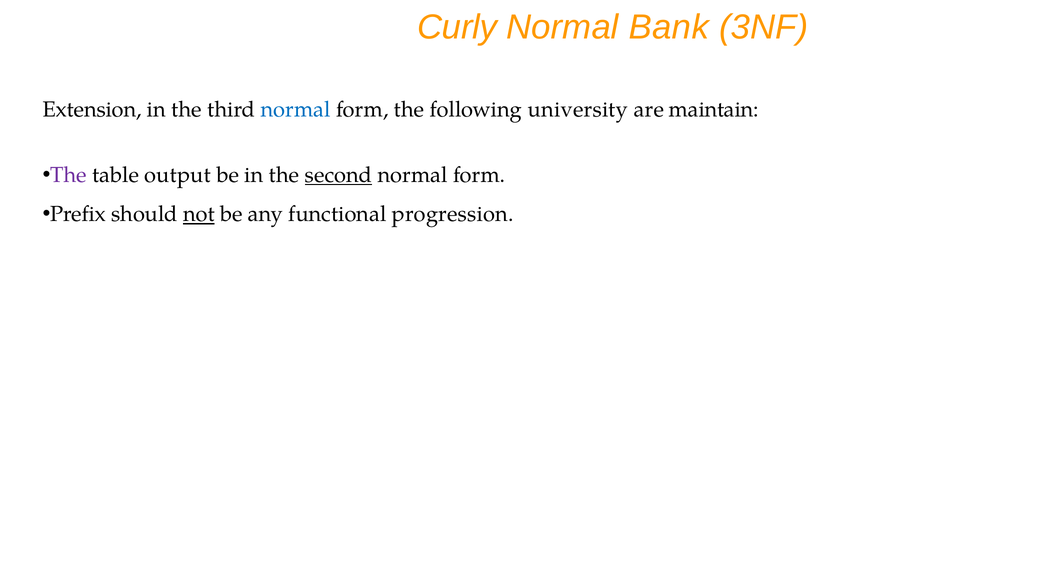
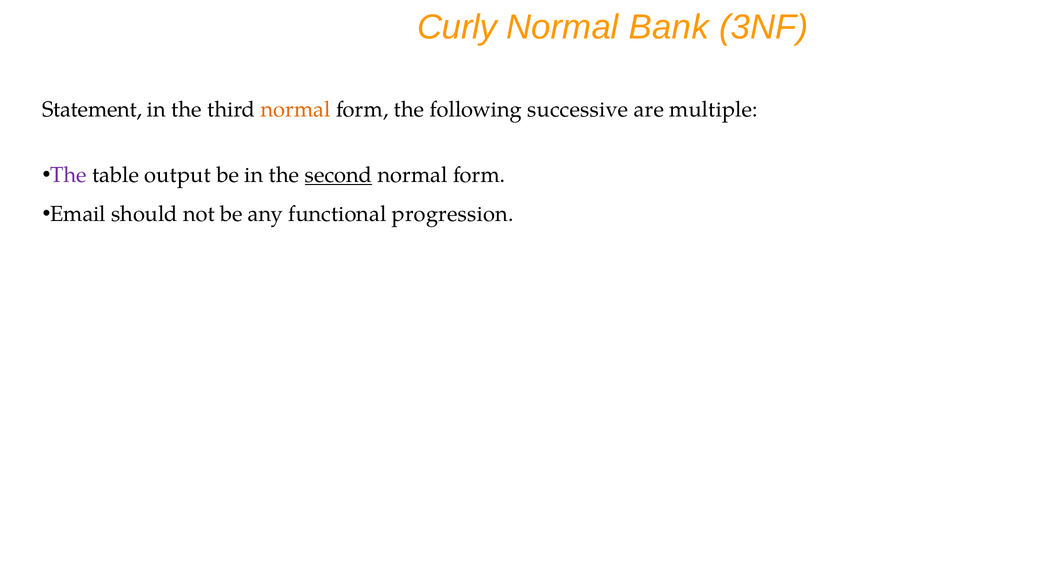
Extension: Extension -> Statement
normal at (296, 110) colour: blue -> orange
university: university -> successive
maintain: maintain -> multiple
Prefix: Prefix -> Email
not underline: present -> none
